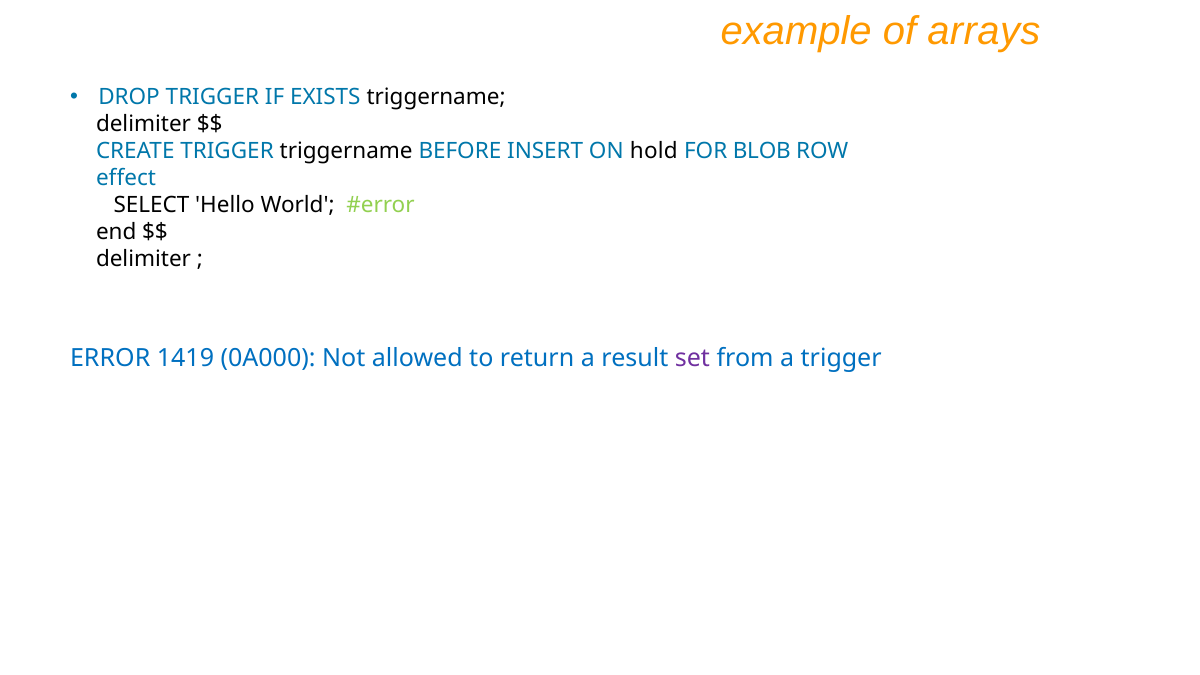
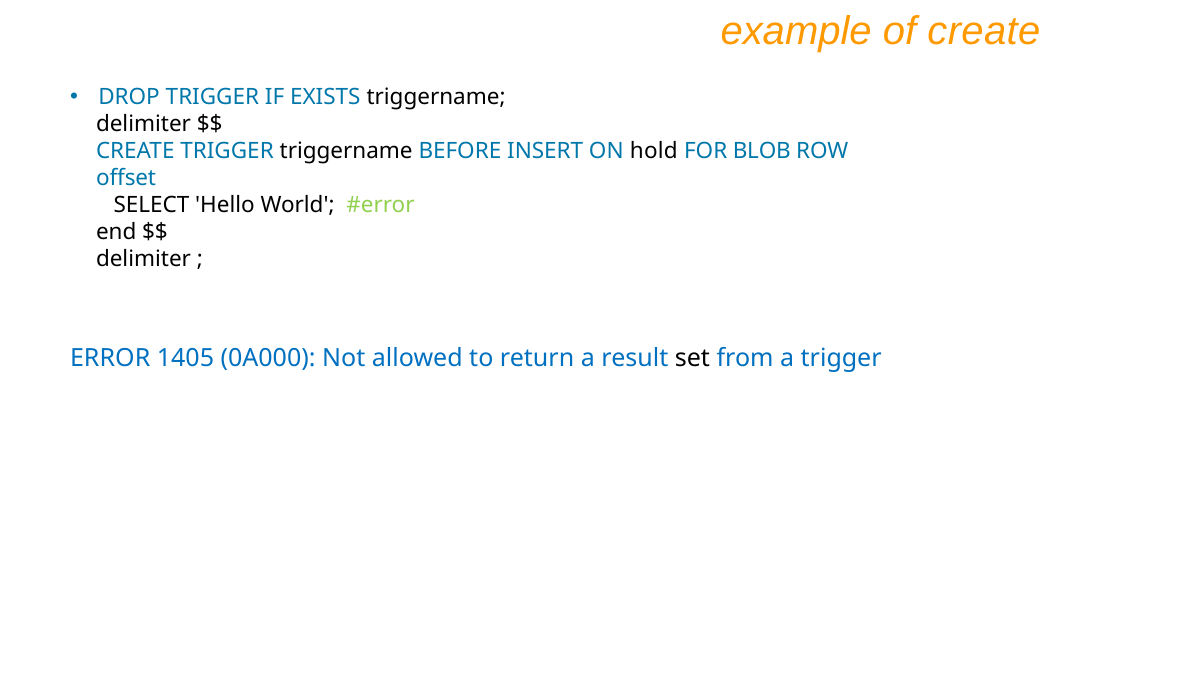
of arrays: arrays -> create
effect: effect -> offset
1419: 1419 -> 1405
set colour: purple -> black
